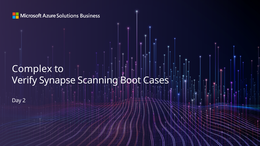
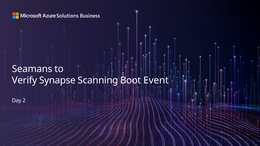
Complex: Complex -> Seamans
Cases: Cases -> Event
